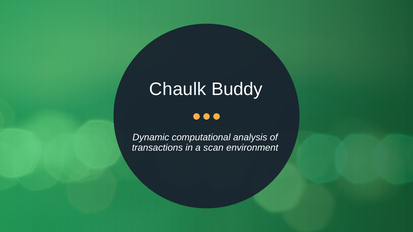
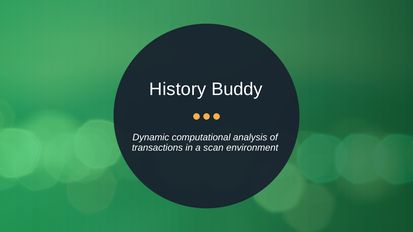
Chaulk: Chaulk -> History
